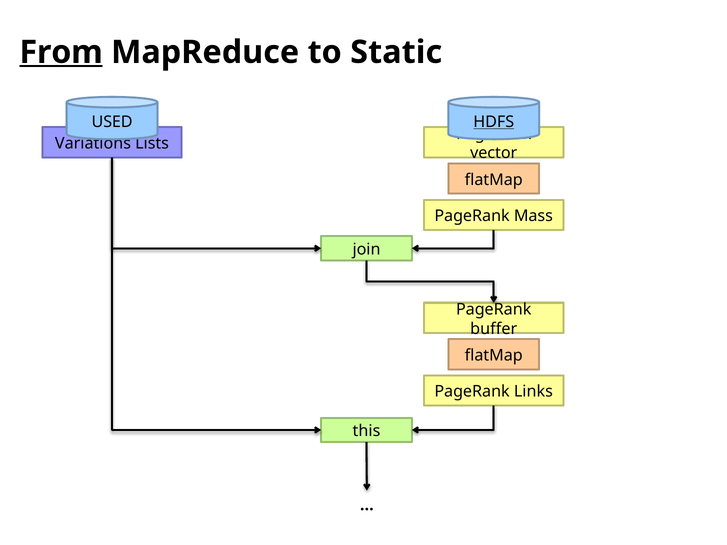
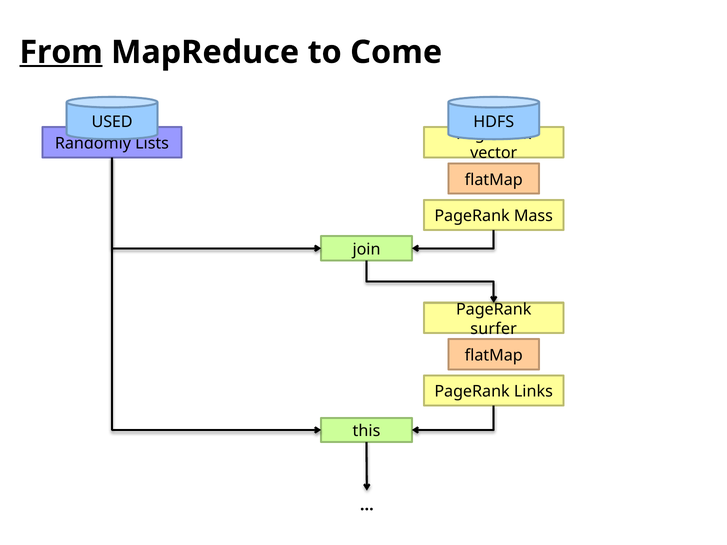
Static: Static -> Come
HDFS underline: present -> none
Variations: Variations -> Randomly
buffer: buffer -> surfer
